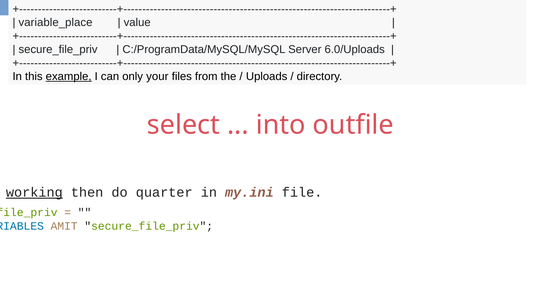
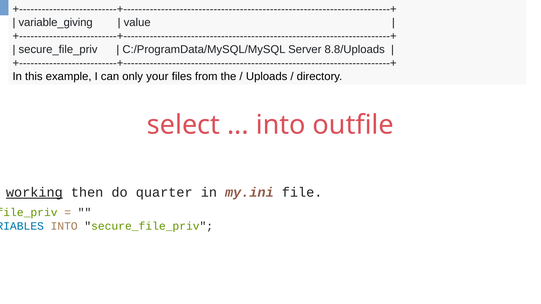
variable_place: variable_place -> variable_giving
6.0/Uploads: 6.0/Uploads -> 8.8/Uploads
example underline: present -> none
AMIT at (64, 226): AMIT -> INTO
